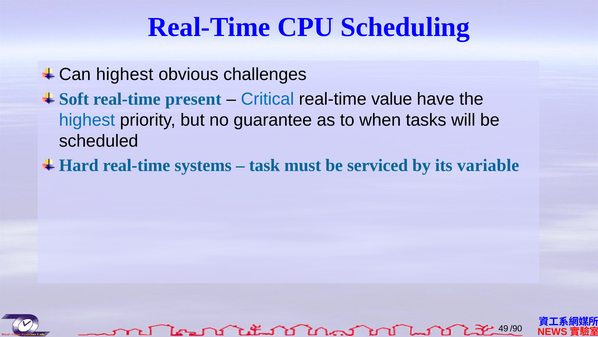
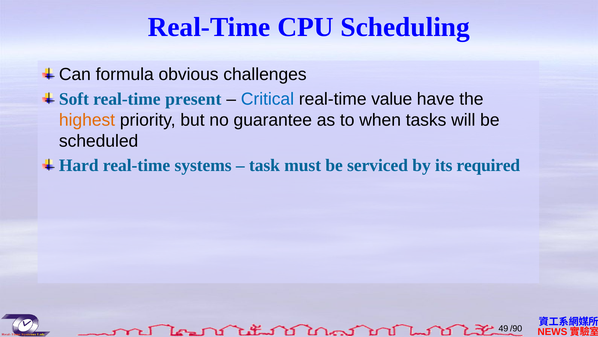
Can highest: highest -> formula
highest at (87, 120) colour: blue -> orange
variable: variable -> required
